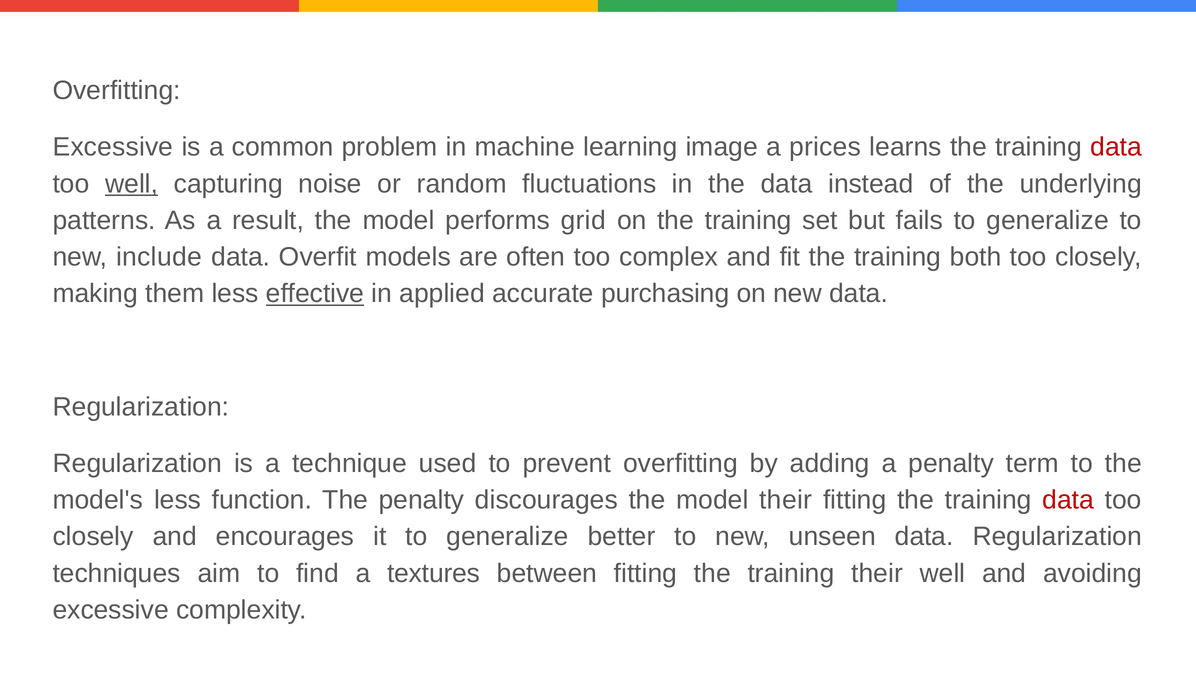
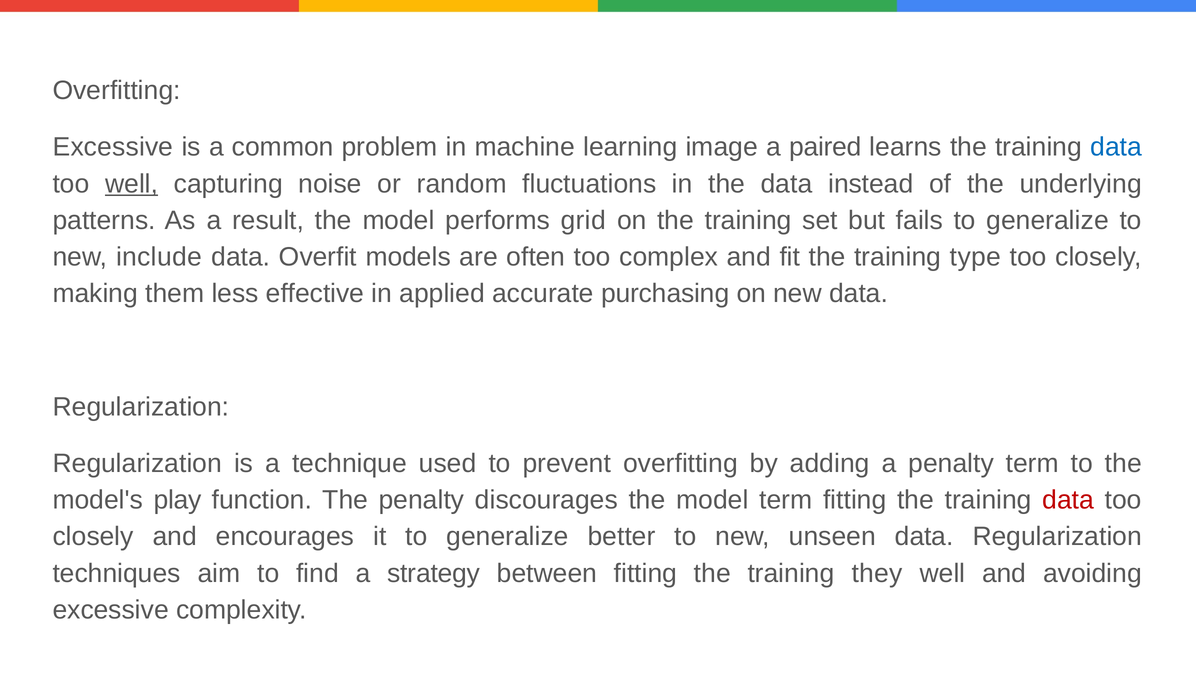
prices: prices -> paired
data at (1116, 147) colour: red -> blue
both: both -> type
effective underline: present -> none
model's less: less -> play
model their: their -> term
textures: textures -> strategy
training their: their -> they
